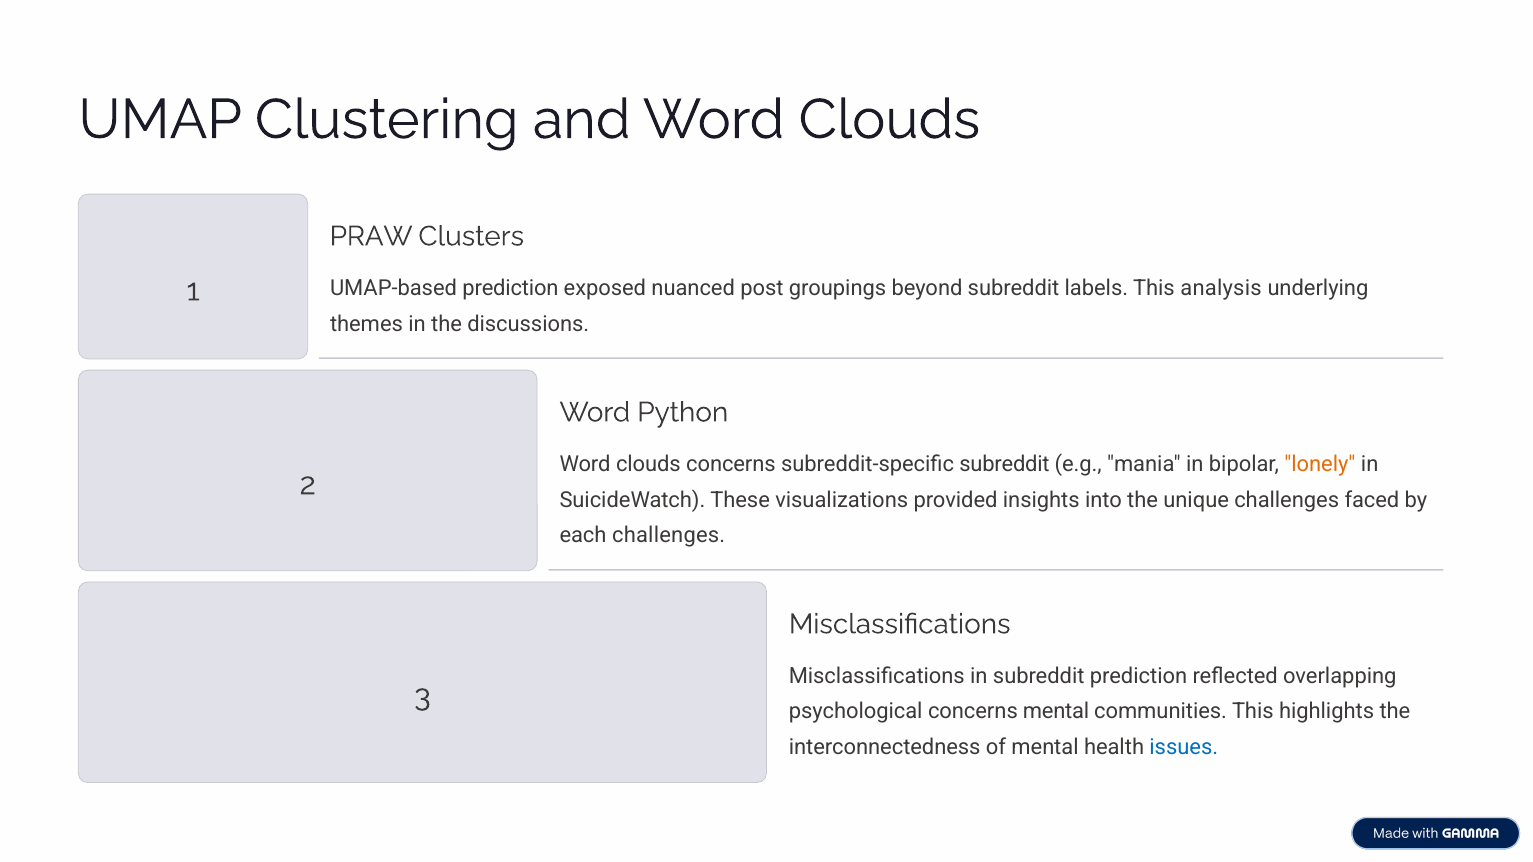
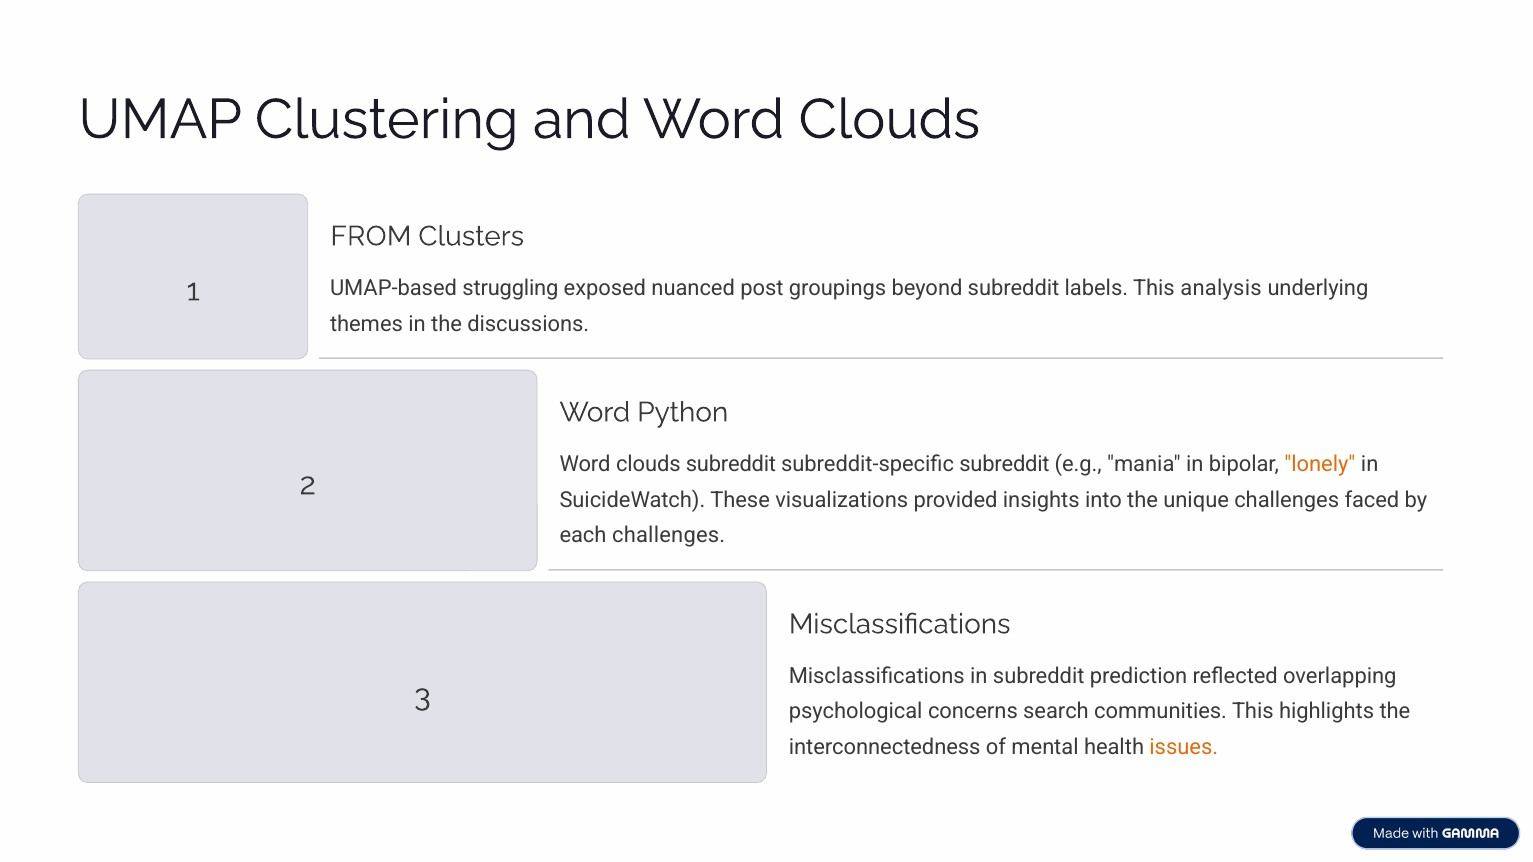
PRAW: PRAW -> FROM
UMAP-based prediction: prediction -> struggling
clouds concerns: concerns -> subreddit
concerns mental: mental -> search
issues colour: blue -> orange
